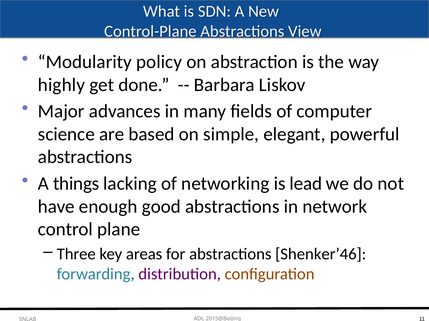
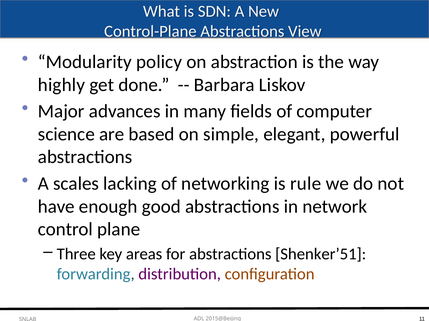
things: things -> scales
lead: lead -> rule
Shenker’46: Shenker’46 -> Shenker’51
